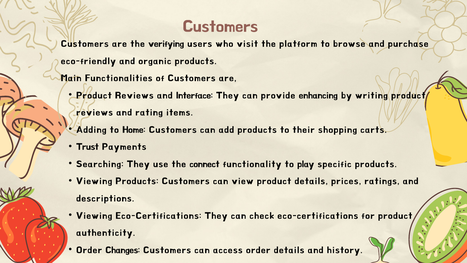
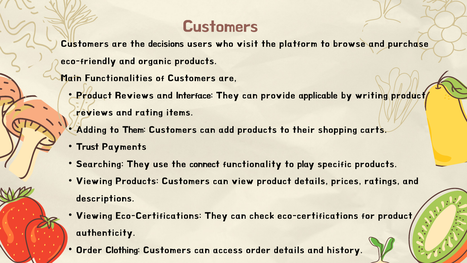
verifying: verifying -> decisions
enhancing: enhancing -> applicable
Home: Home -> Them
Changes: Changes -> Clothing
